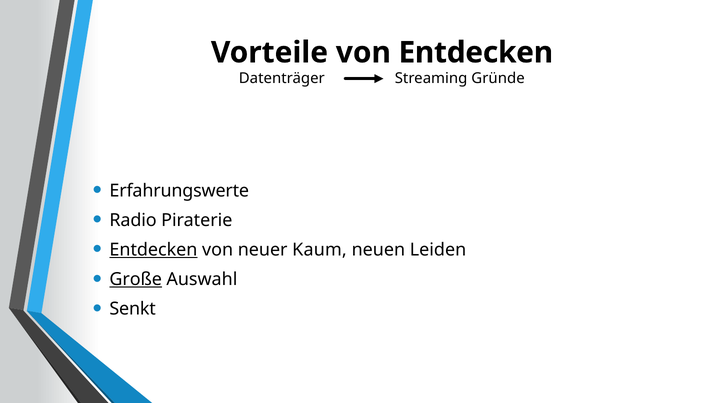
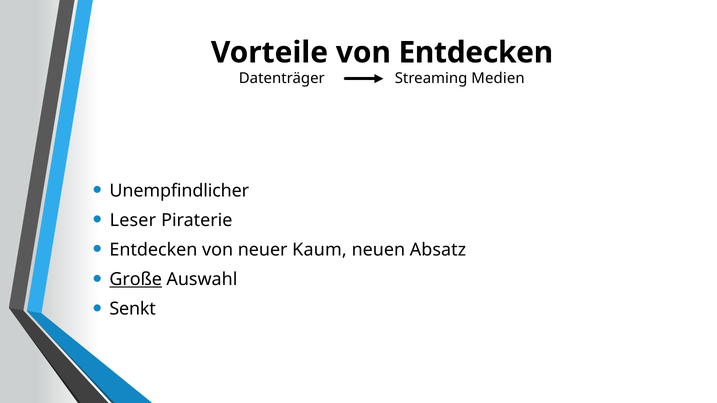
Gründe: Gründe -> Medien
Erfahrungswerte: Erfahrungswerte -> Unempfindlicher
Radio: Radio -> Leser
Entdecken at (153, 250) underline: present -> none
Leiden: Leiden -> Absatz
